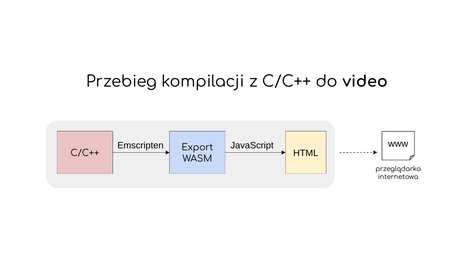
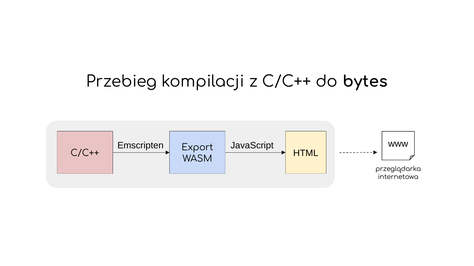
video: video -> bytes
